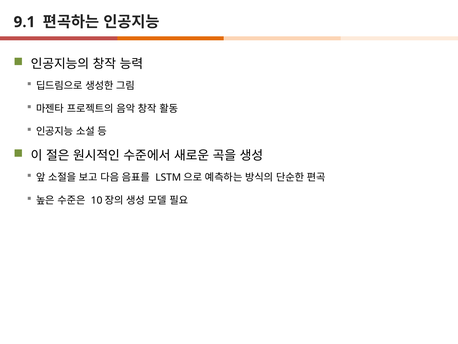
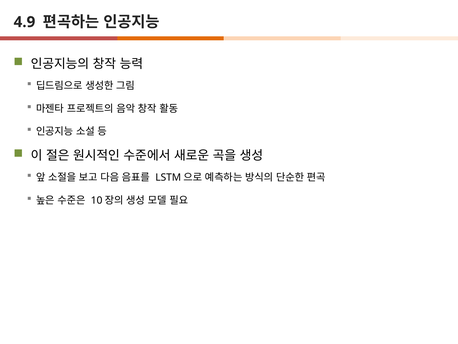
9.1: 9.1 -> 4.9
